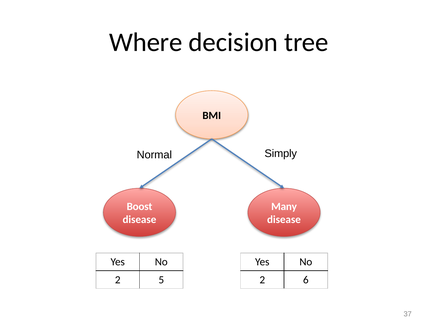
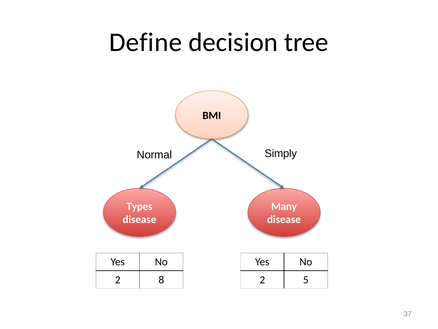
Where: Where -> Define
Boost: Boost -> Types
5: 5 -> 8
6: 6 -> 5
